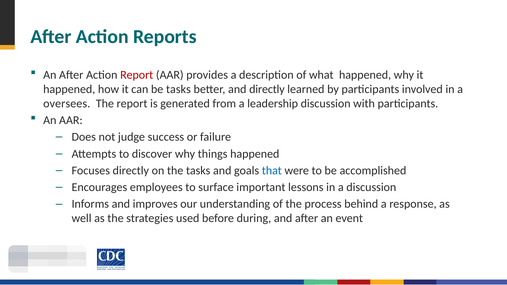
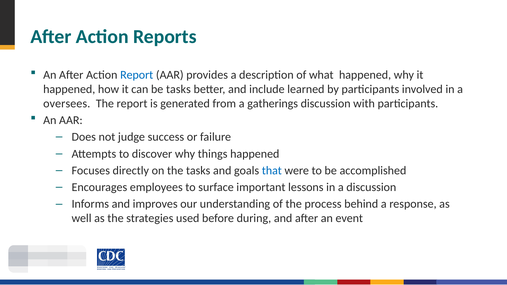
Report at (137, 75) colour: red -> blue
and directly: directly -> include
leadership: leadership -> gatherings
